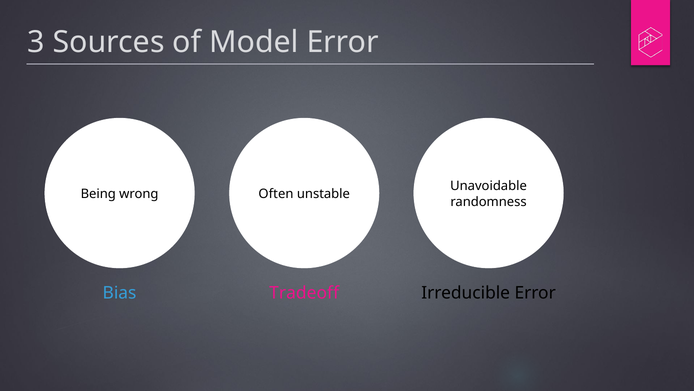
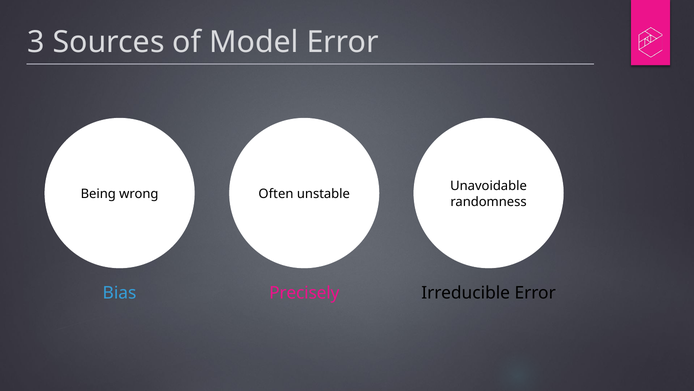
Tradeoff: Tradeoff -> Precisely
